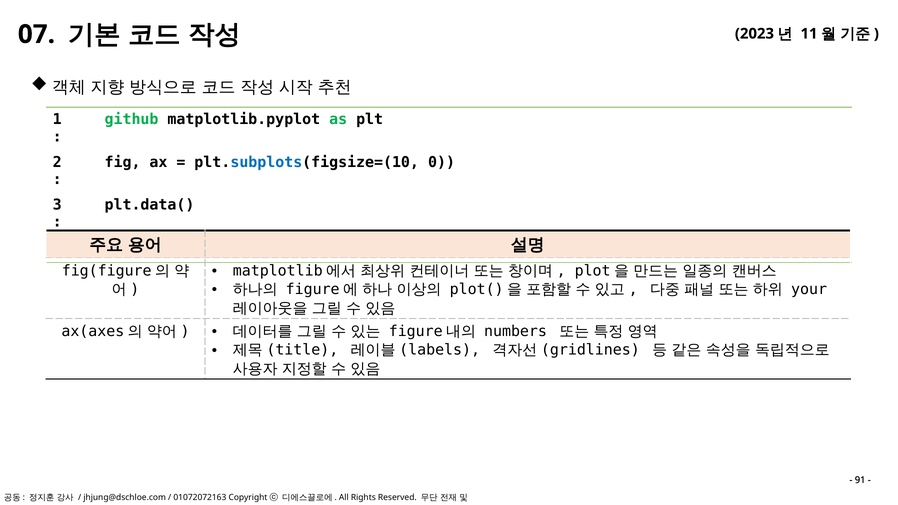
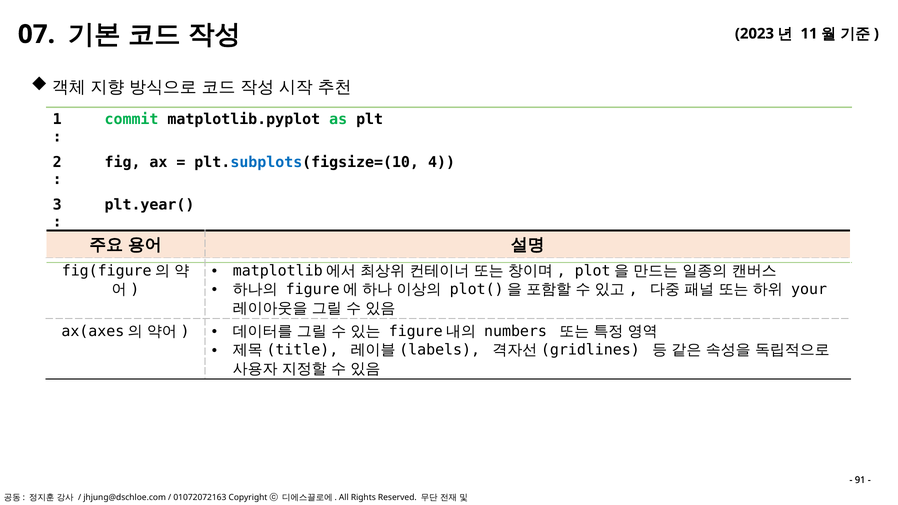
github: github -> commit
0: 0 -> 4
plt.data(: plt.data( -> plt.year(
